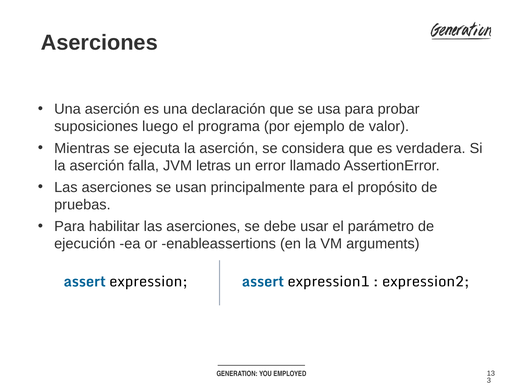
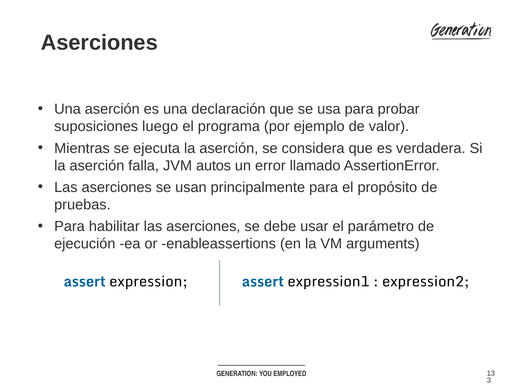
letras: letras -> autos
